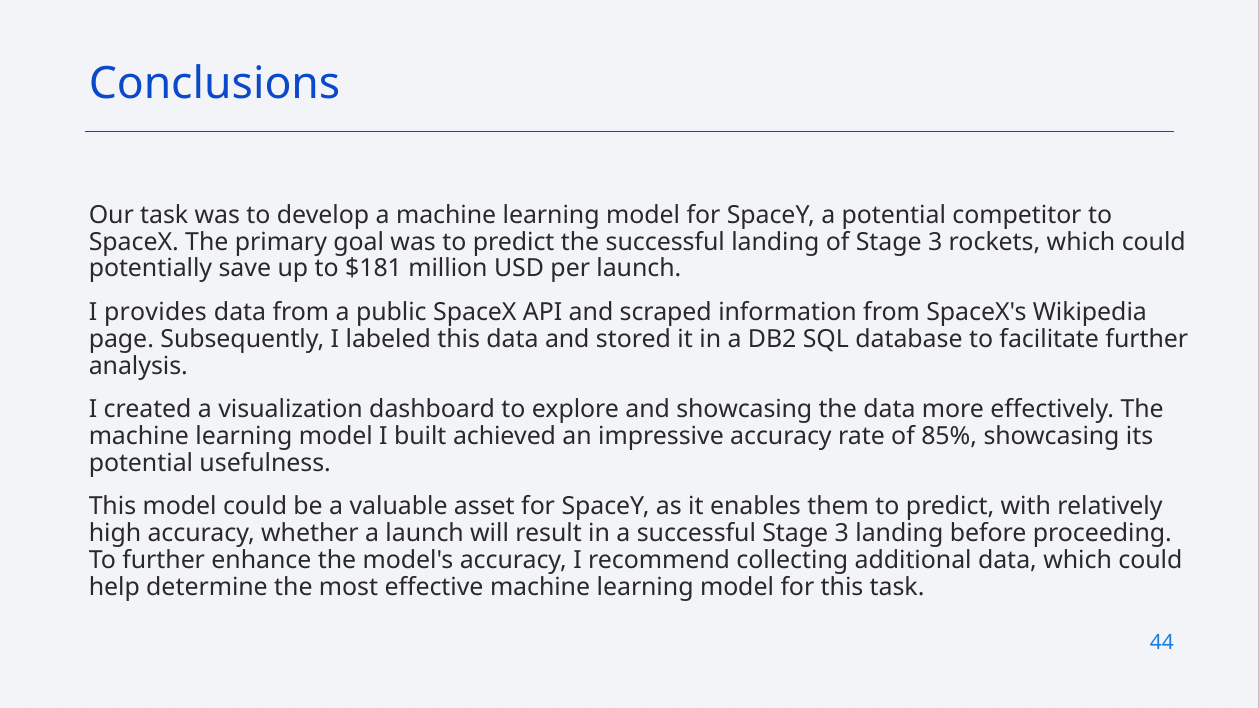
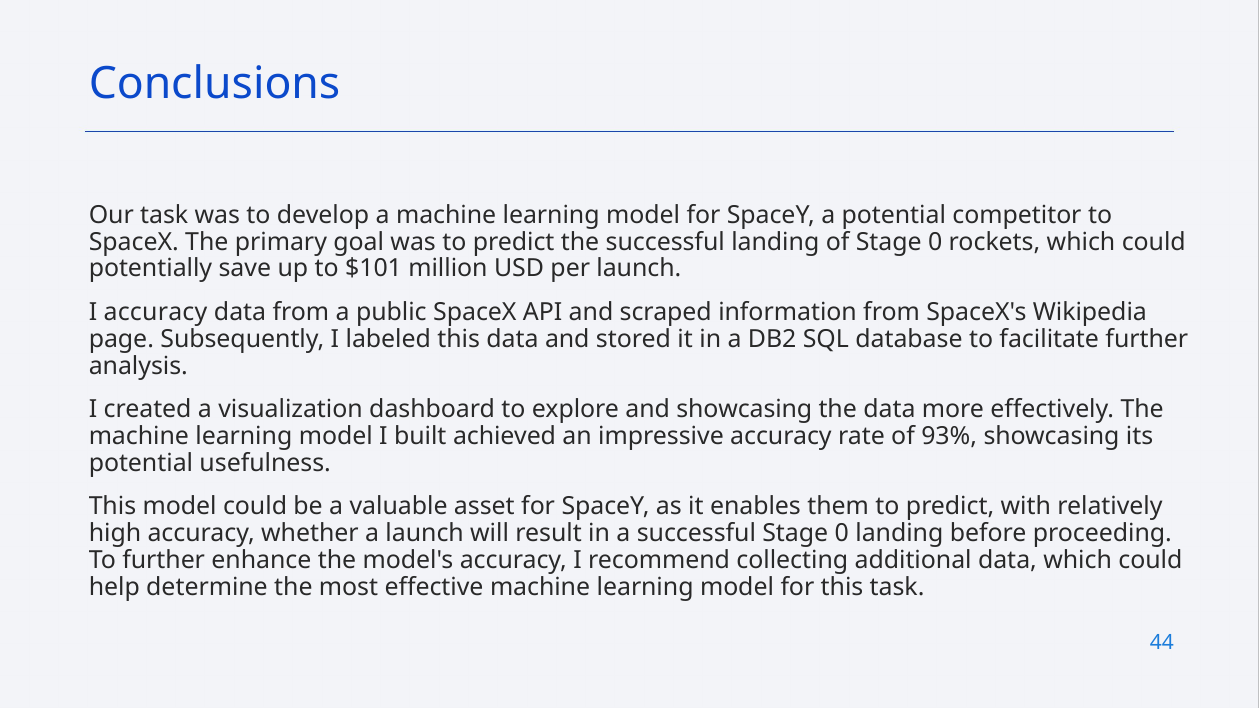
of Stage 3: 3 -> 0
$181: $181 -> $101
I provides: provides -> accuracy
85%: 85% -> 93%
successful Stage 3: 3 -> 0
